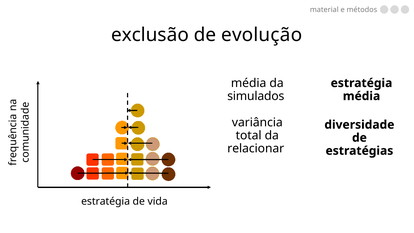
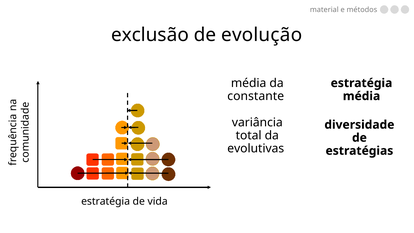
simulados: simulados -> constante
relacionar: relacionar -> evolutivas
